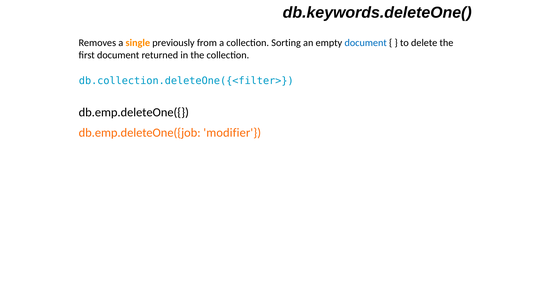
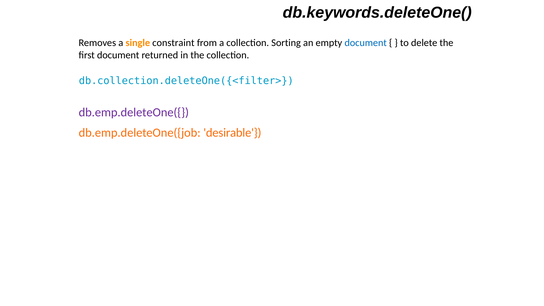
previously: previously -> constraint
db.emp.deleteOne({ colour: black -> purple
modifier: modifier -> desirable
